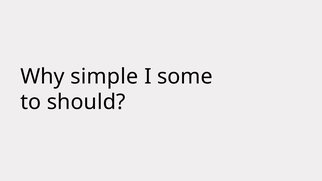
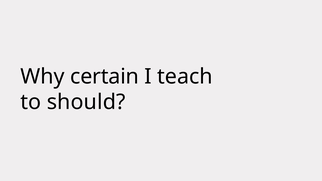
simple: simple -> certain
some: some -> teach
